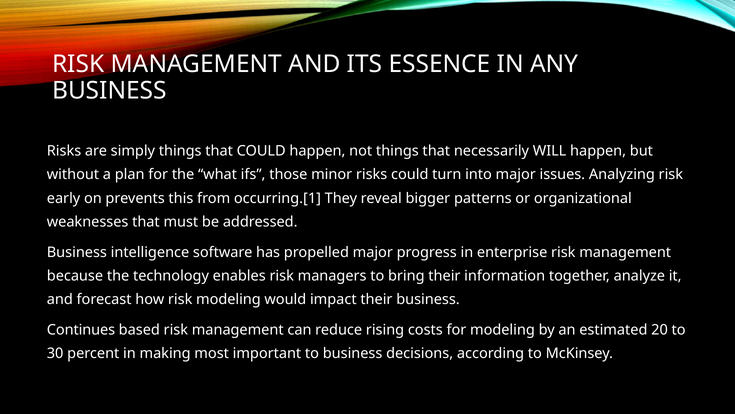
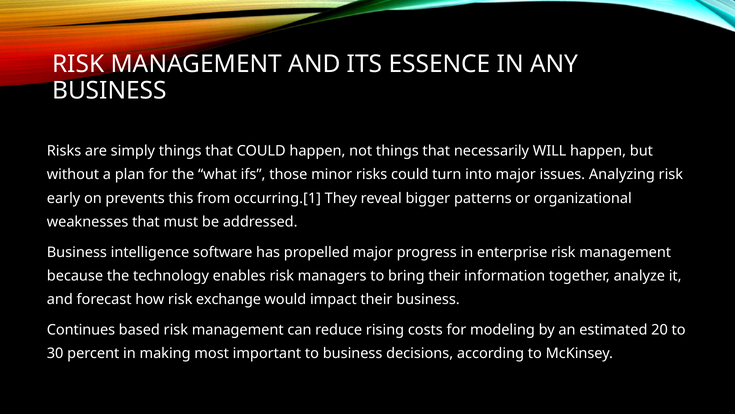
risk modeling: modeling -> exchange
